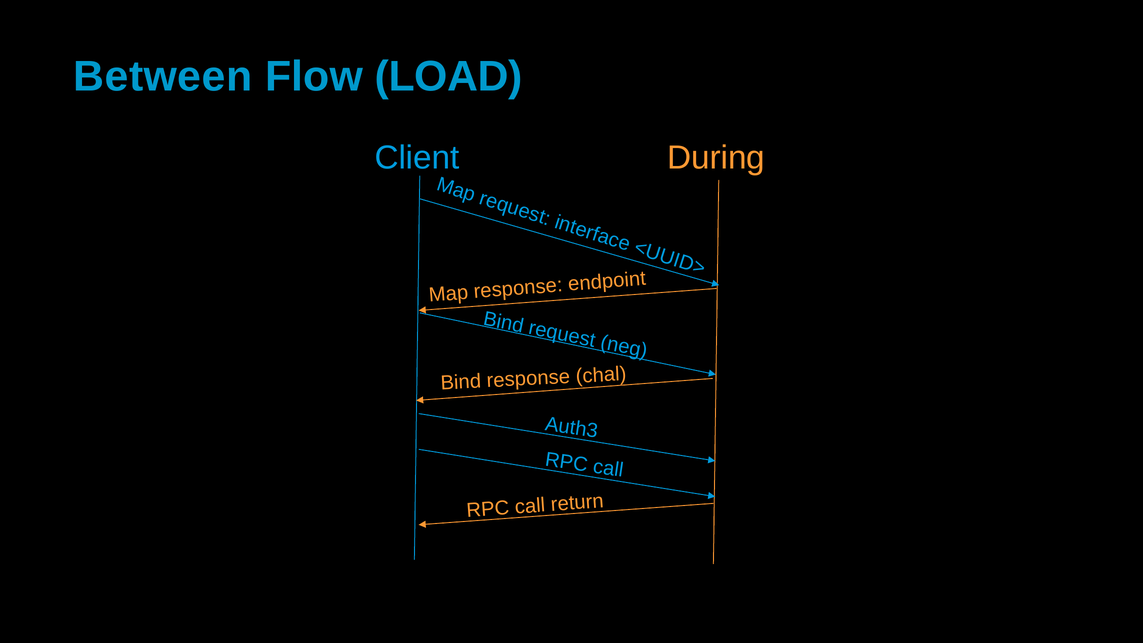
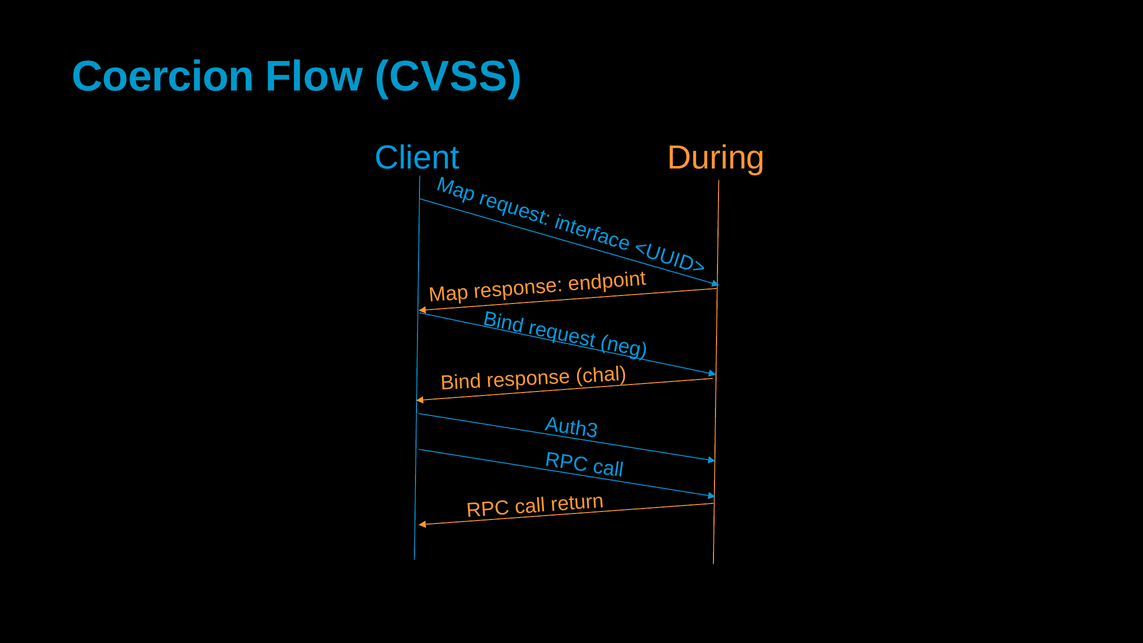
Between: Between -> Coercion
LOAD: LOAD -> CVSS
